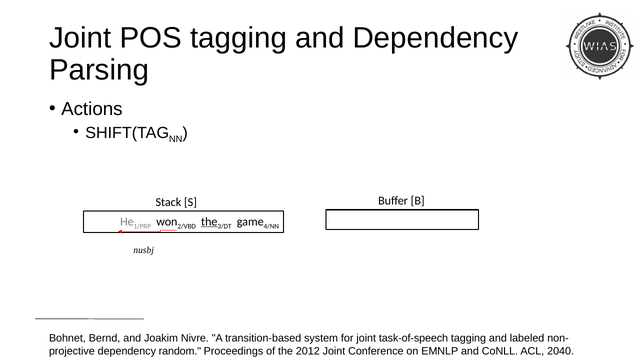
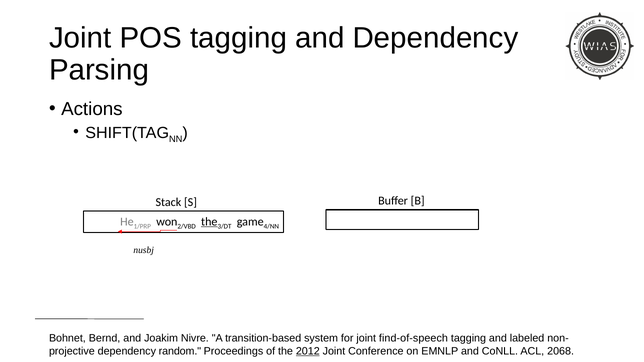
task-of-speech: task-of-speech -> find-of-speech
2012 underline: none -> present
2040: 2040 -> 2068
